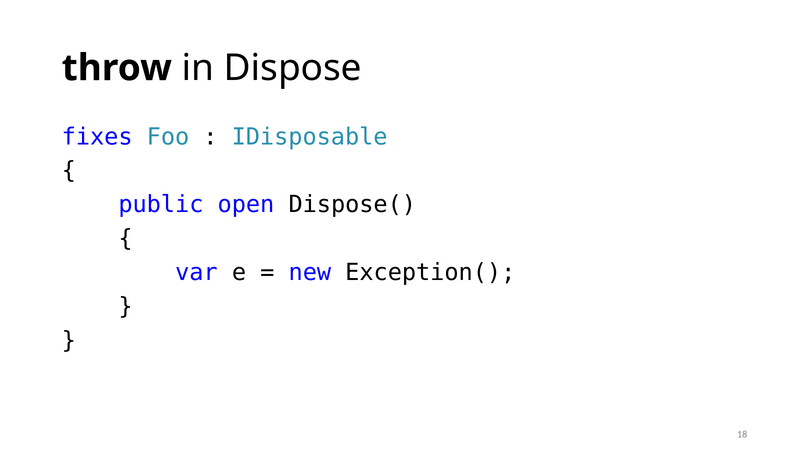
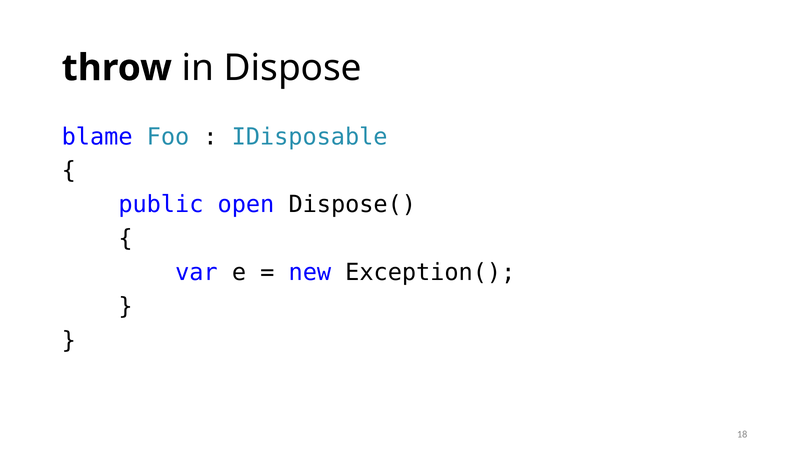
fixes: fixes -> blame
